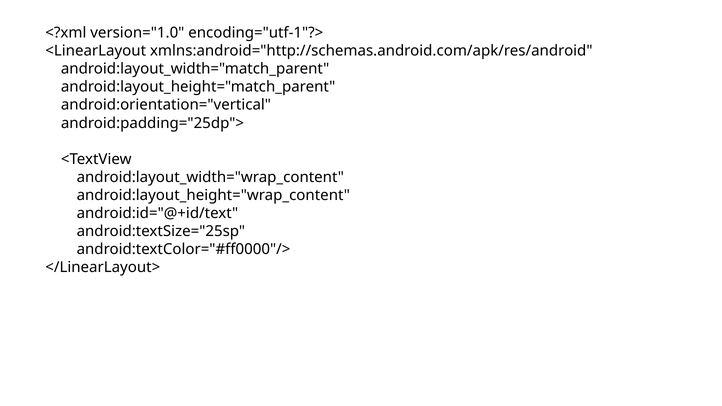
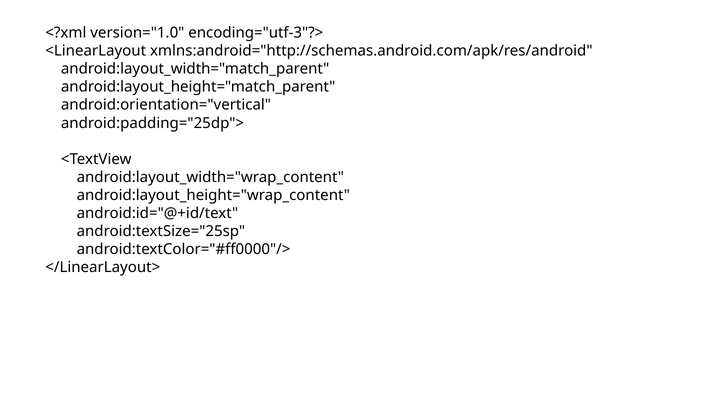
encoding="utf-1"?>: encoding="utf-1"?> -> encoding="utf-3"?>
